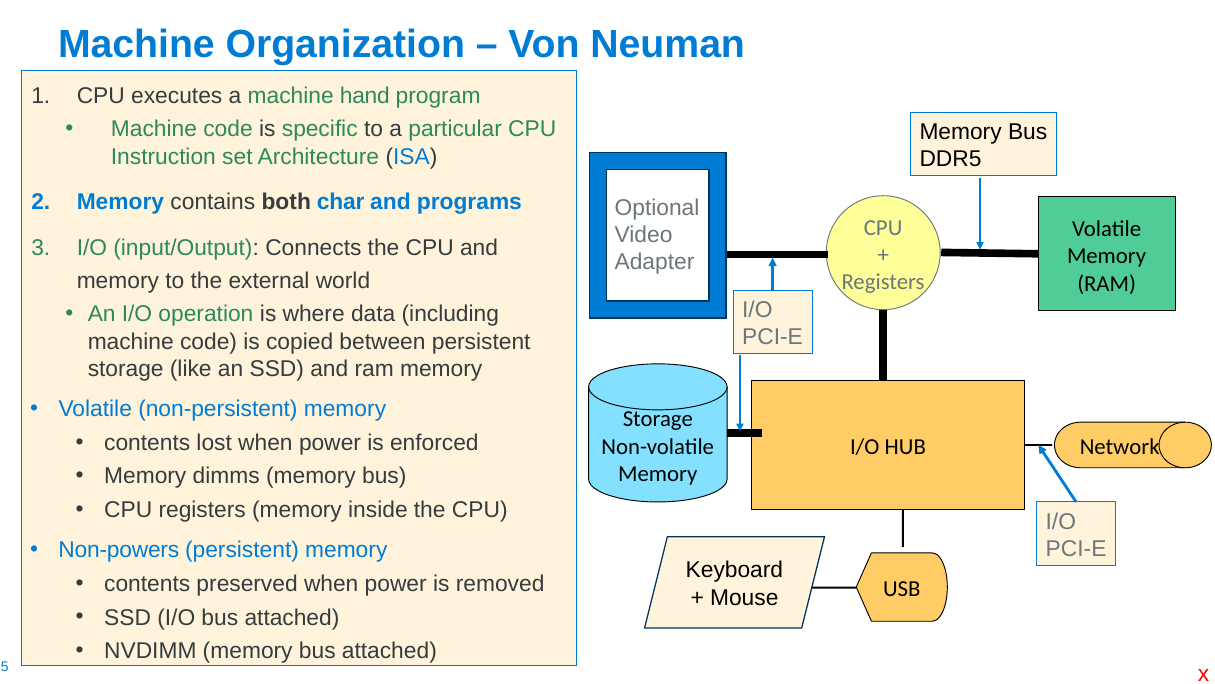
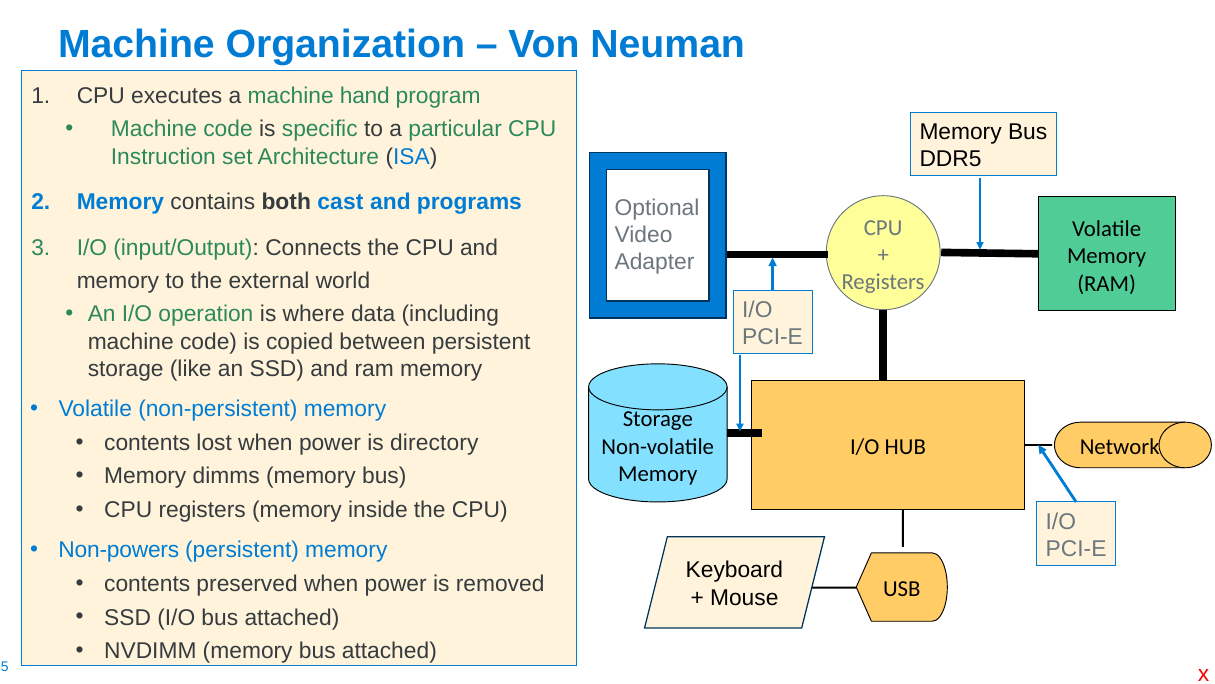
char: char -> cast
enforced: enforced -> directory
